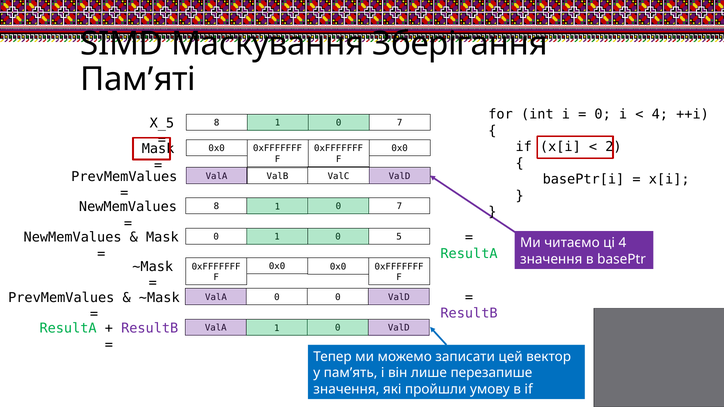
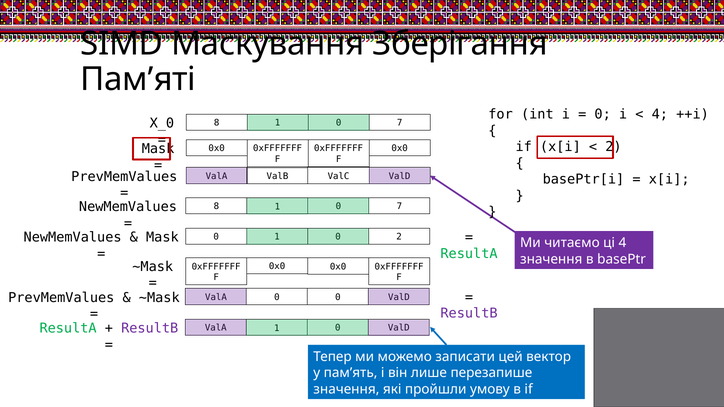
X_5: X_5 -> X_0
5 at (399, 237): 5 -> 2
